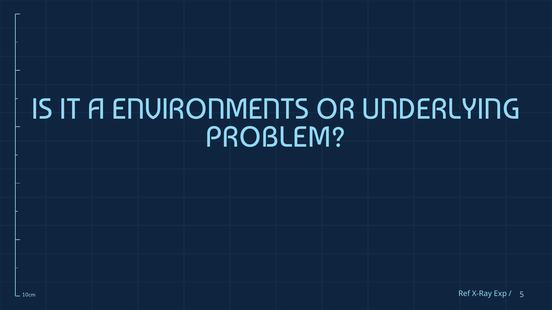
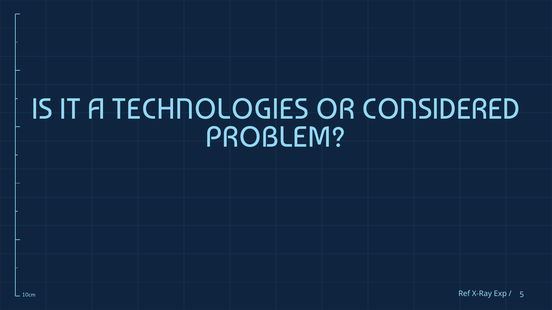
ENVIRONMENTS: ENVIRONMENTS -> TECHNOLOGIES
UNDERLYING: UNDERLYING -> CONSIDERED
